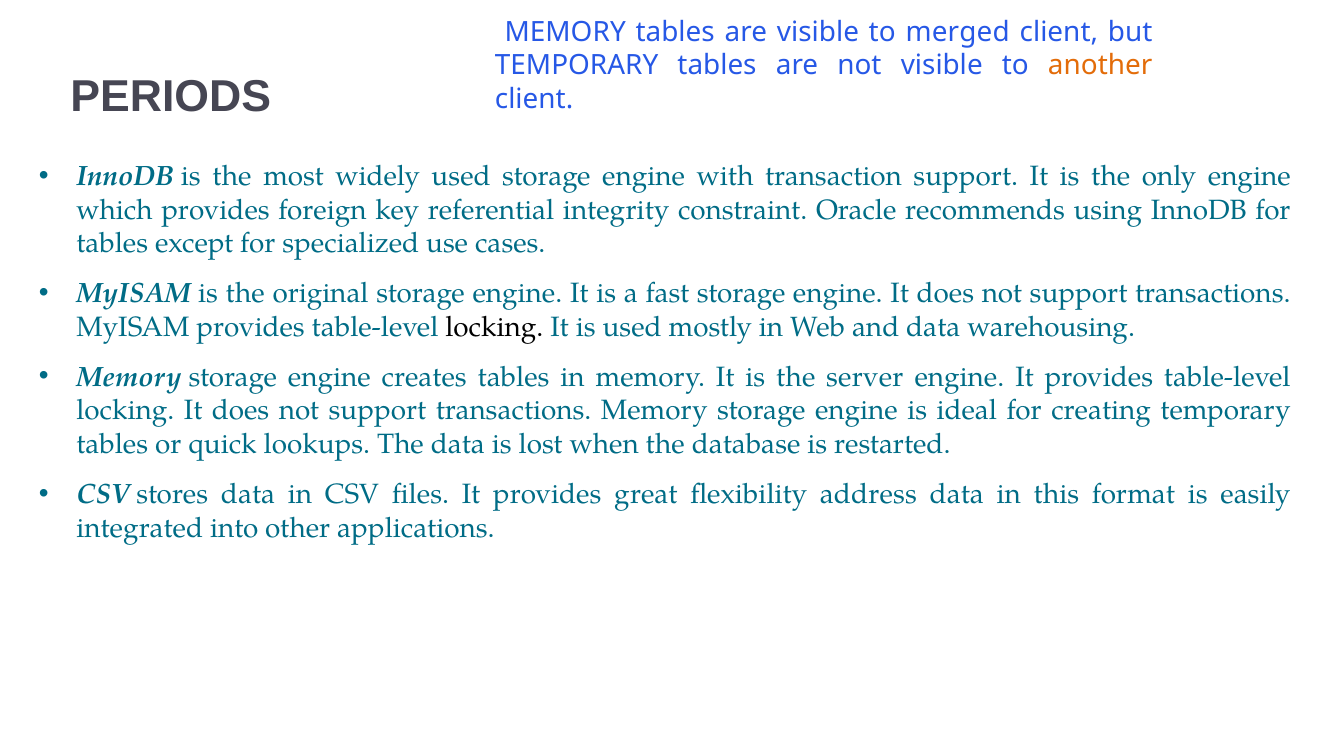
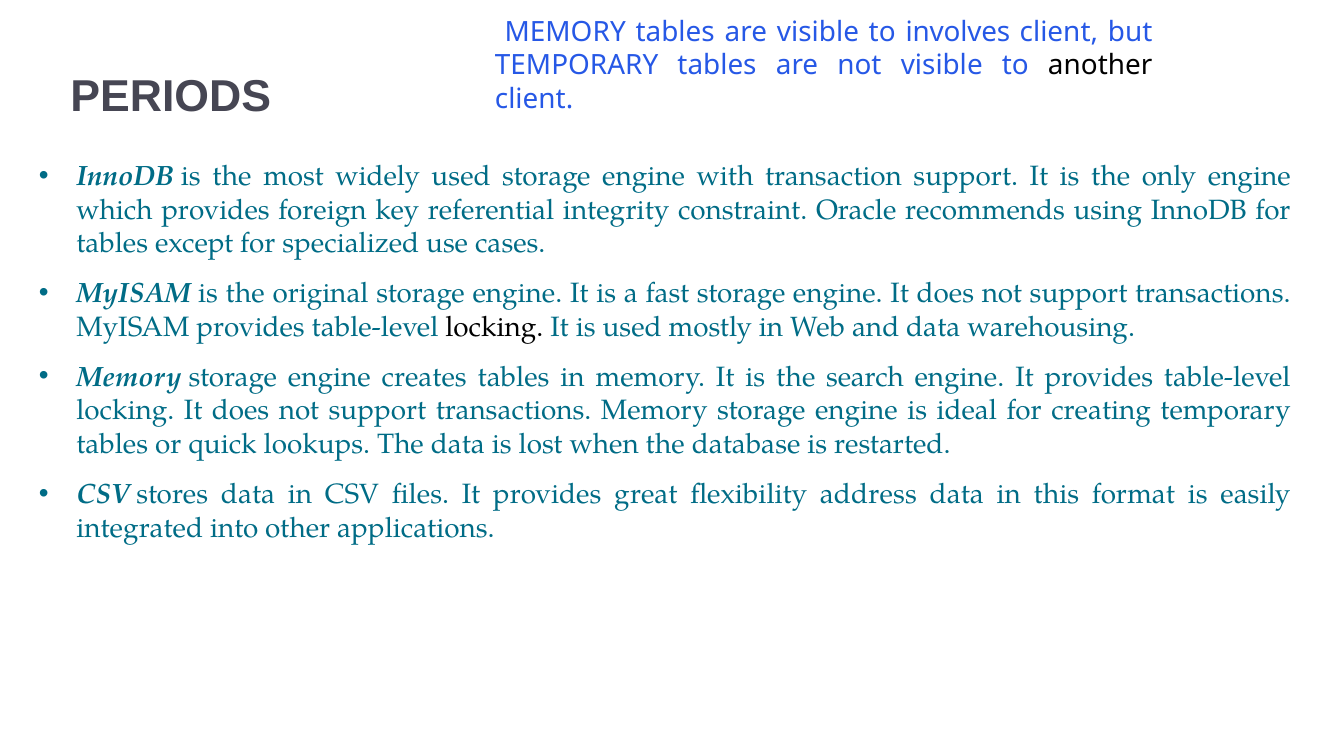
merged: merged -> involves
another colour: orange -> black
server: server -> search
